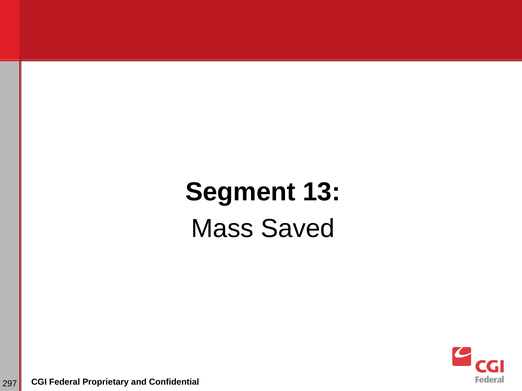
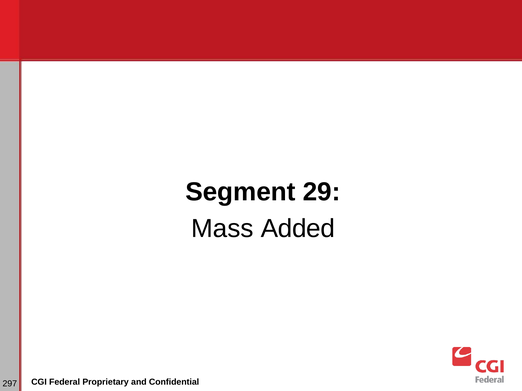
13: 13 -> 29
Saved: Saved -> Added
